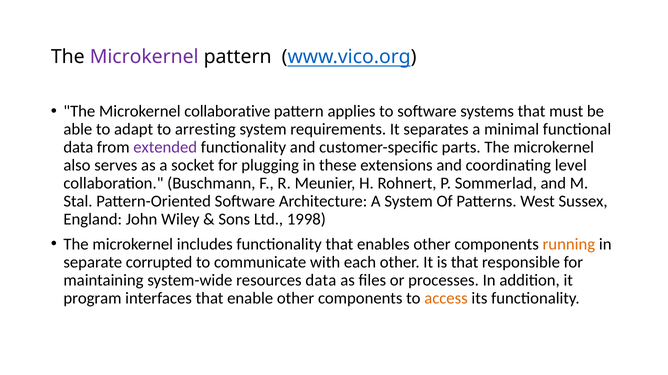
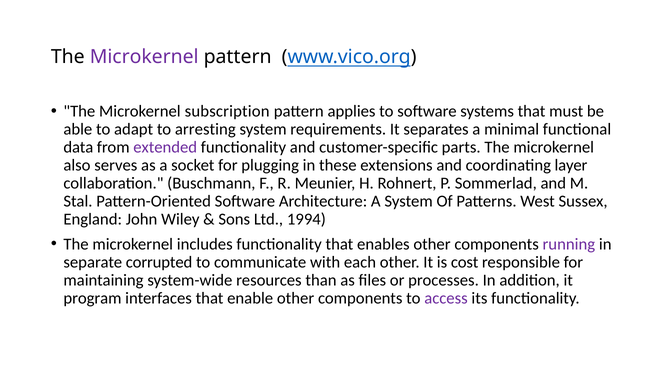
collaborative: collaborative -> subscription
level: level -> layer
1998: 1998 -> 1994
running colour: orange -> purple
is that: that -> cost
resources data: data -> than
access colour: orange -> purple
